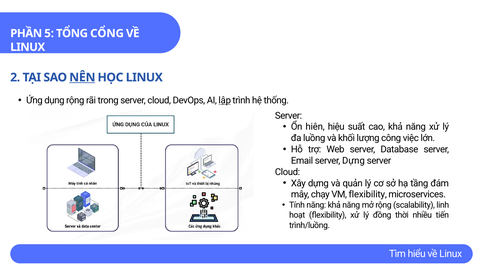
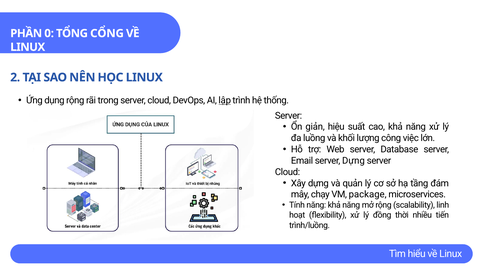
5: 5 -> 0
NÊN underline: present -> none
hiên: hiên -> giản
VM flexibility: flexibility -> package
